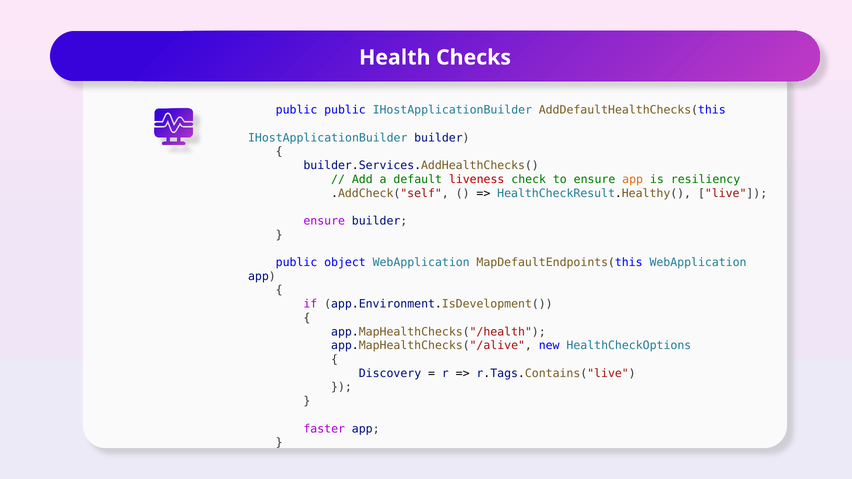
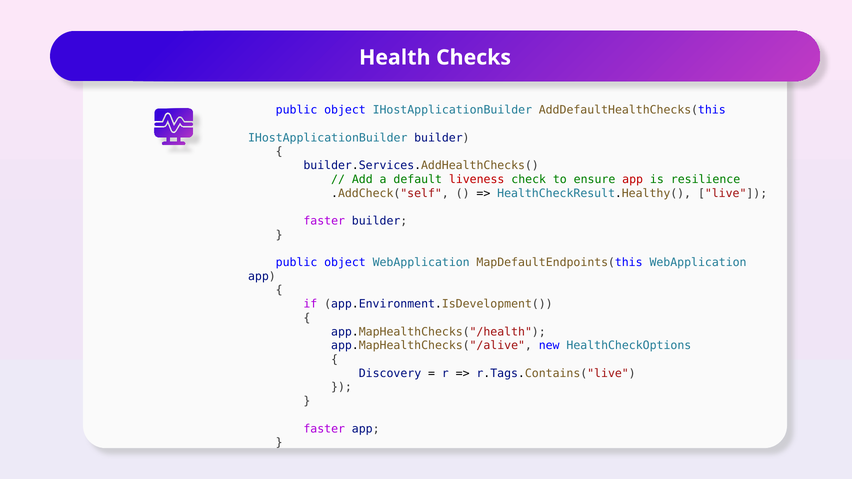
public at (345, 110): public -> object
app at (633, 179) colour: orange -> red
resiliency: resiliency -> resilience
ensure at (324, 221): ensure -> faster
